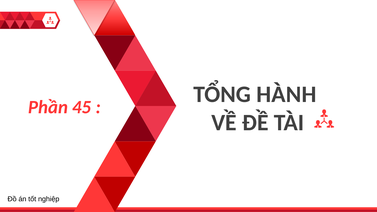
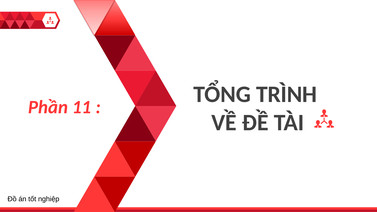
HÀNH: HÀNH -> TRÌNH
45: 45 -> 11
